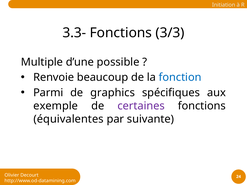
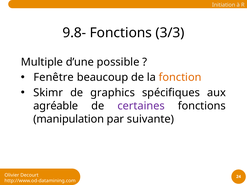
3.3-: 3.3- -> 9.8-
Renvoie: Renvoie -> Fenêtre
fonction colour: blue -> orange
Parmi: Parmi -> Skimr
exemple: exemple -> agréable
équivalentes: équivalentes -> manipulation
